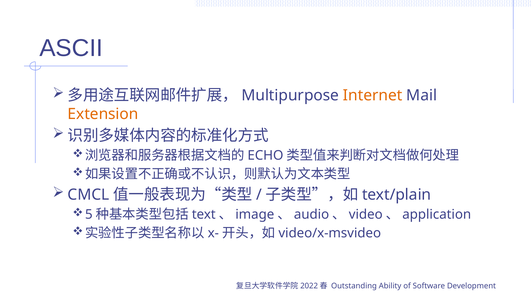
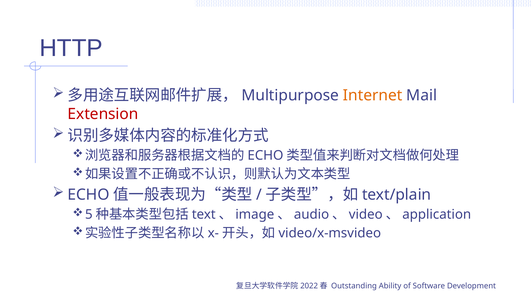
ASCII: ASCII -> HTTP
Extension colour: orange -> red
CMCL at (89, 194): CMCL -> ECHO
